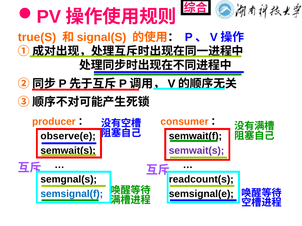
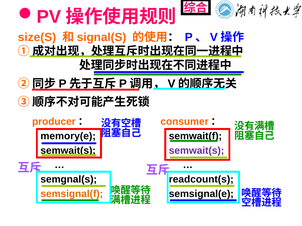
true(S: true(S -> size(S
observe(e: observe(e -> memory(e
semsignal(f colour: blue -> orange
